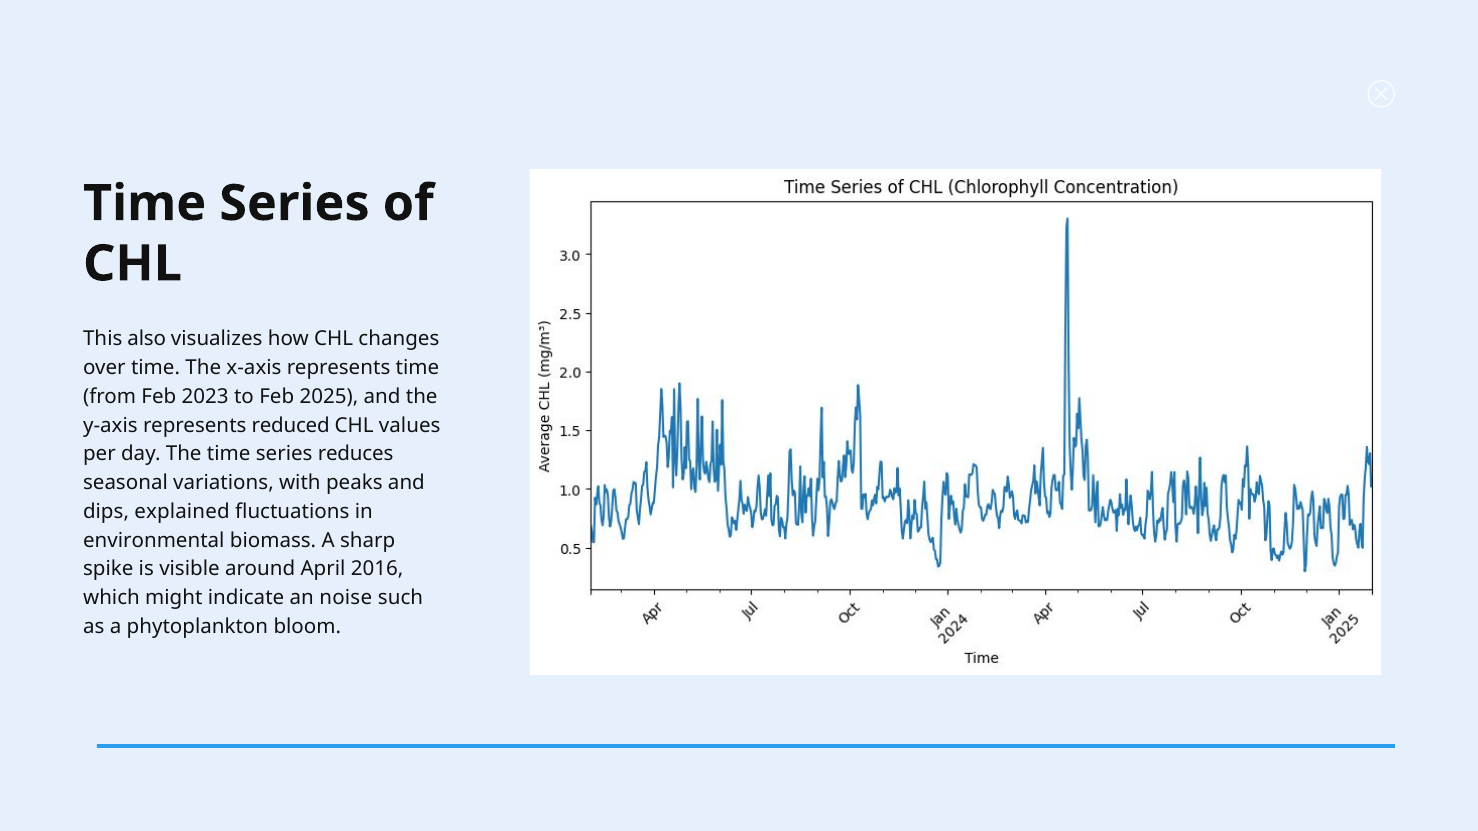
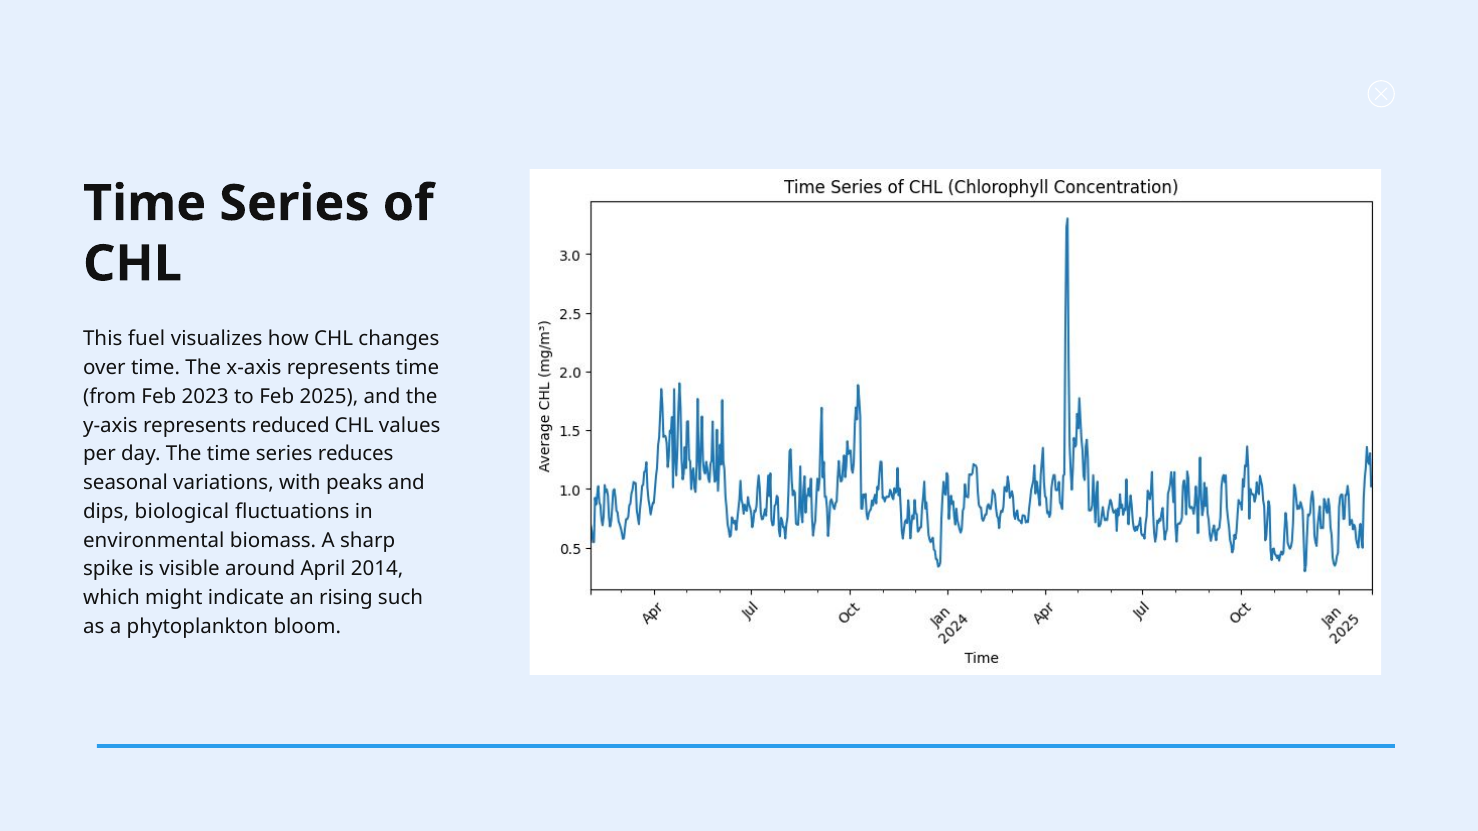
also: also -> fuel
explained: explained -> biological
2016: 2016 -> 2014
noise: noise -> rising
